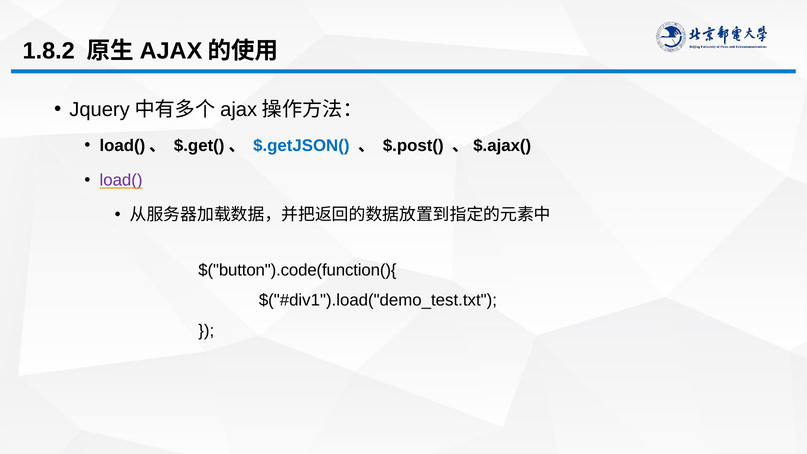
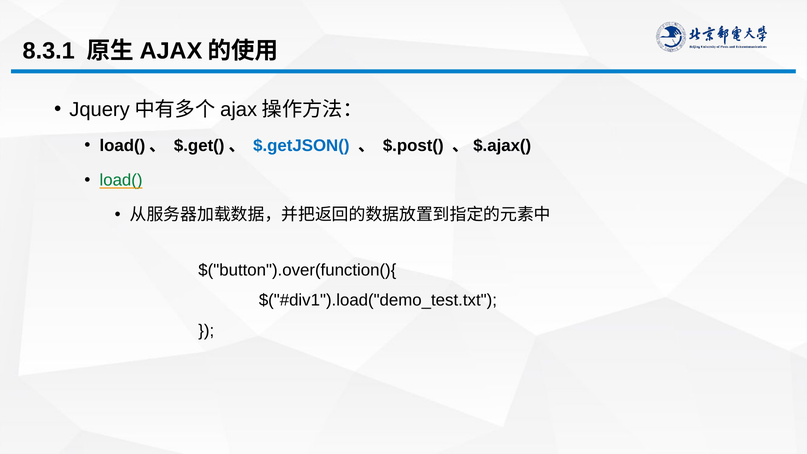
1.8.2: 1.8.2 -> 8.3.1
load( colour: purple -> green
$("button").code(function(){: $("button").code(function(){ -> $("button").over(function(){
